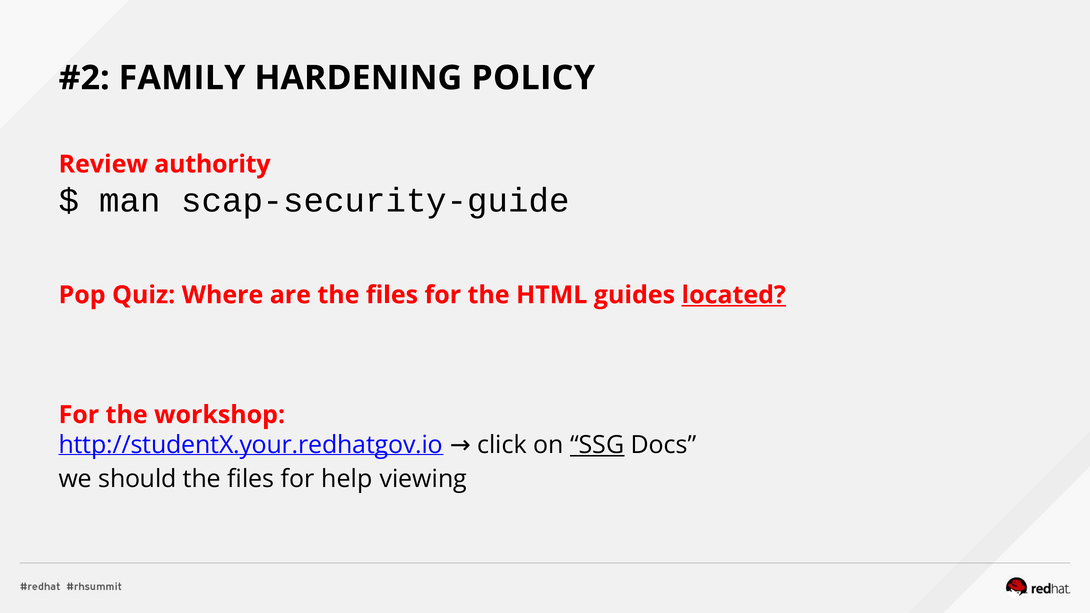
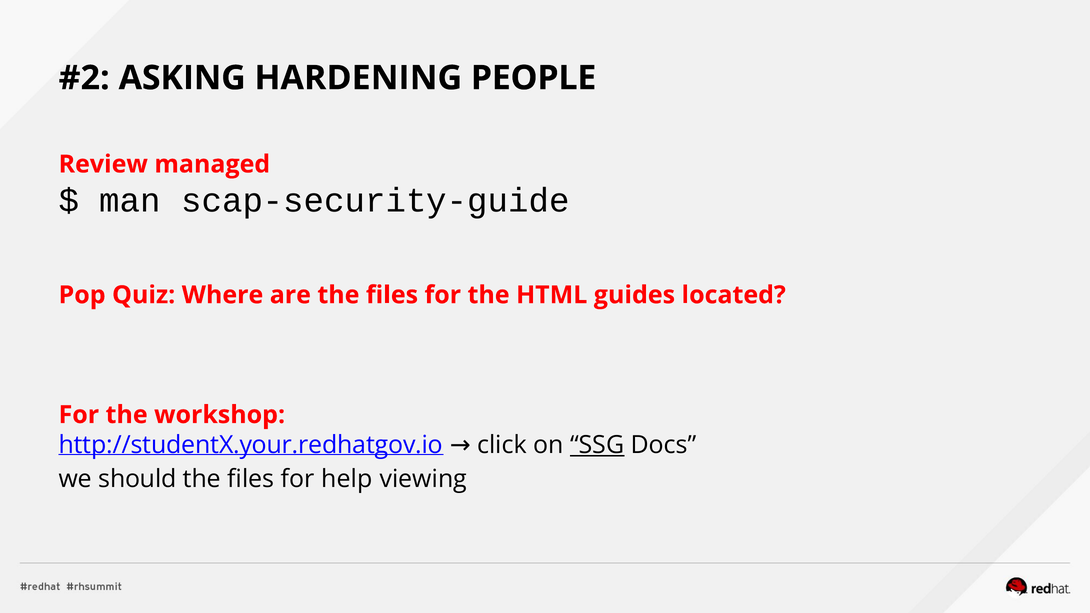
FAMILY: FAMILY -> ASKING
POLICY: POLICY -> PEOPLE
authority: authority -> managed
located underline: present -> none
